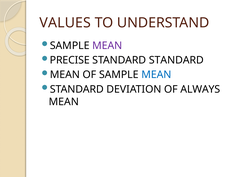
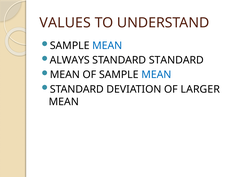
MEAN at (107, 46) colour: purple -> blue
PRECISE: PRECISE -> ALWAYS
ALWAYS: ALWAYS -> LARGER
